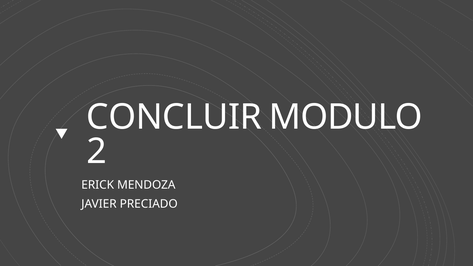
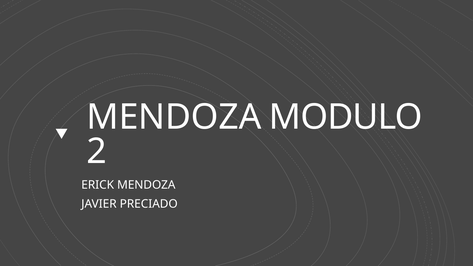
CONCLUIR at (174, 117): CONCLUIR -> MENDOZA
